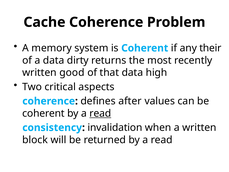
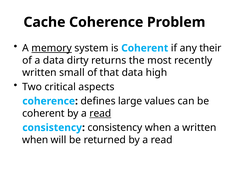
memory underline: none -> present
good: good -> small
after: after -> large
consistency invalidation: invalidation -> consistency
block at (35, 140): block -> when
